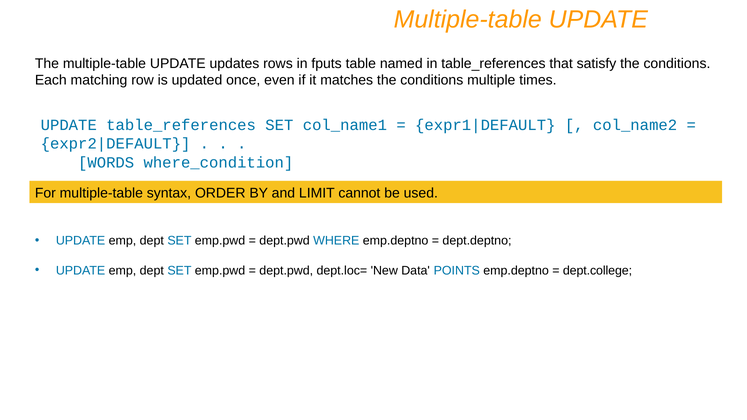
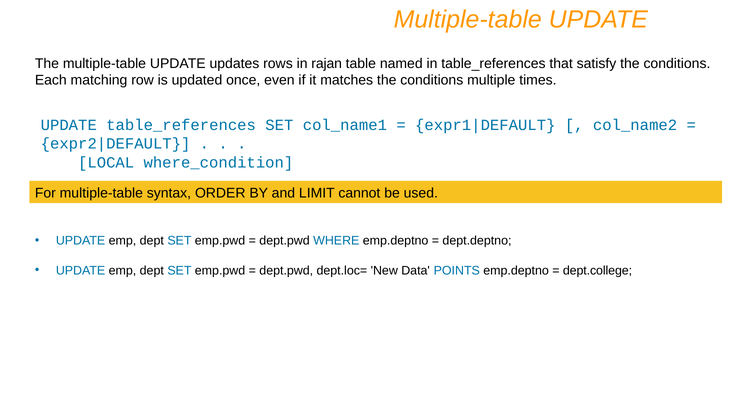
fputs: fputs -> rajan
WORDS: WORDS -> LOCAL
